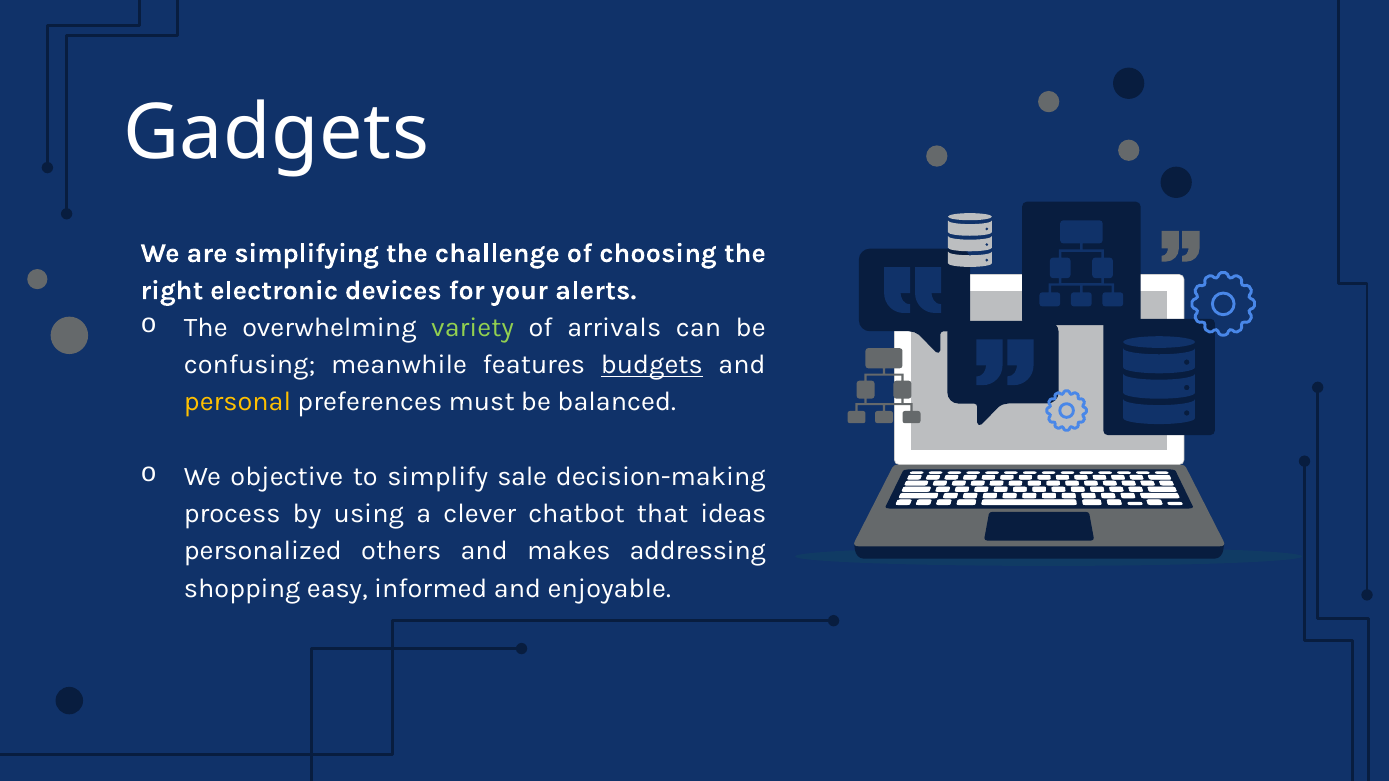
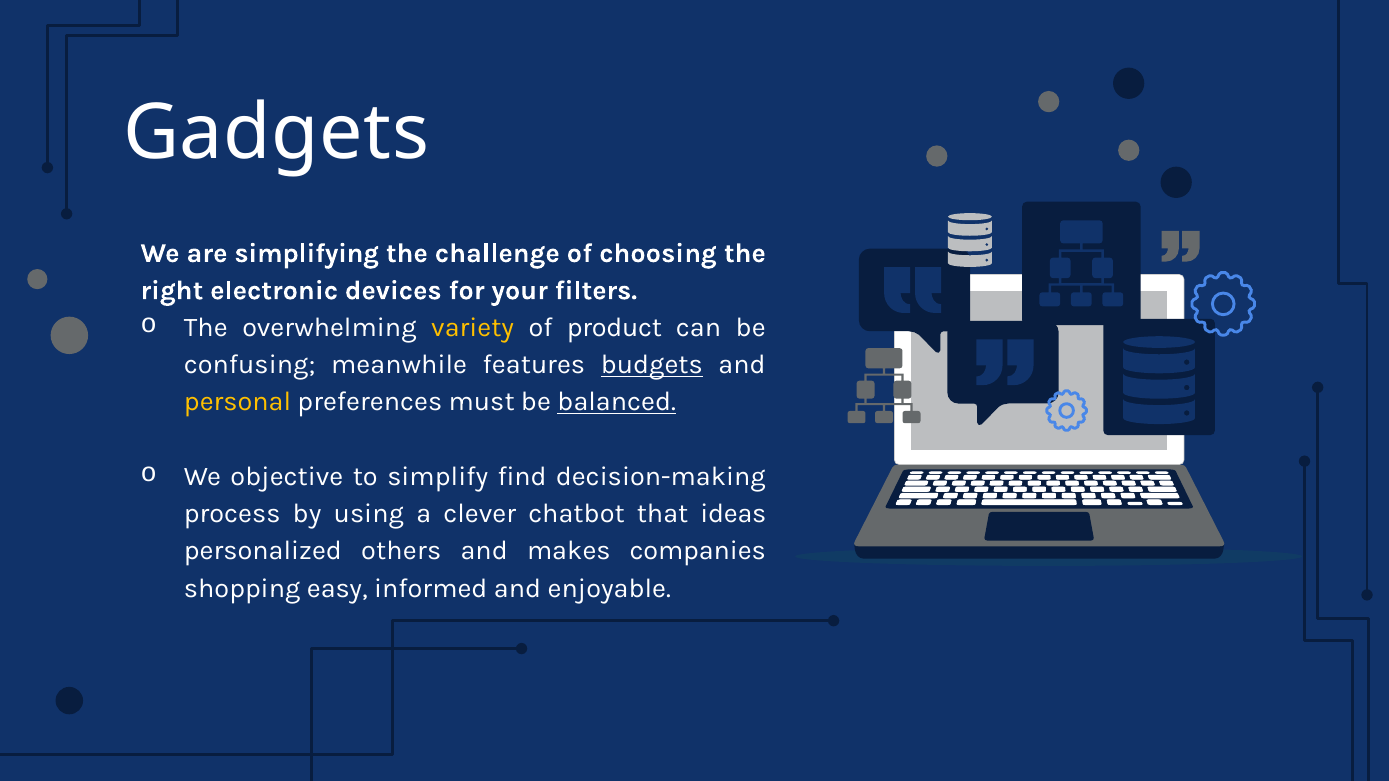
alerts: alerts -> filters
variety colour: light green -> yellow
arrivals: arrivals -> product
balanced underline: none -> present
sale: sale -> find
addressing: addressing -> companies
